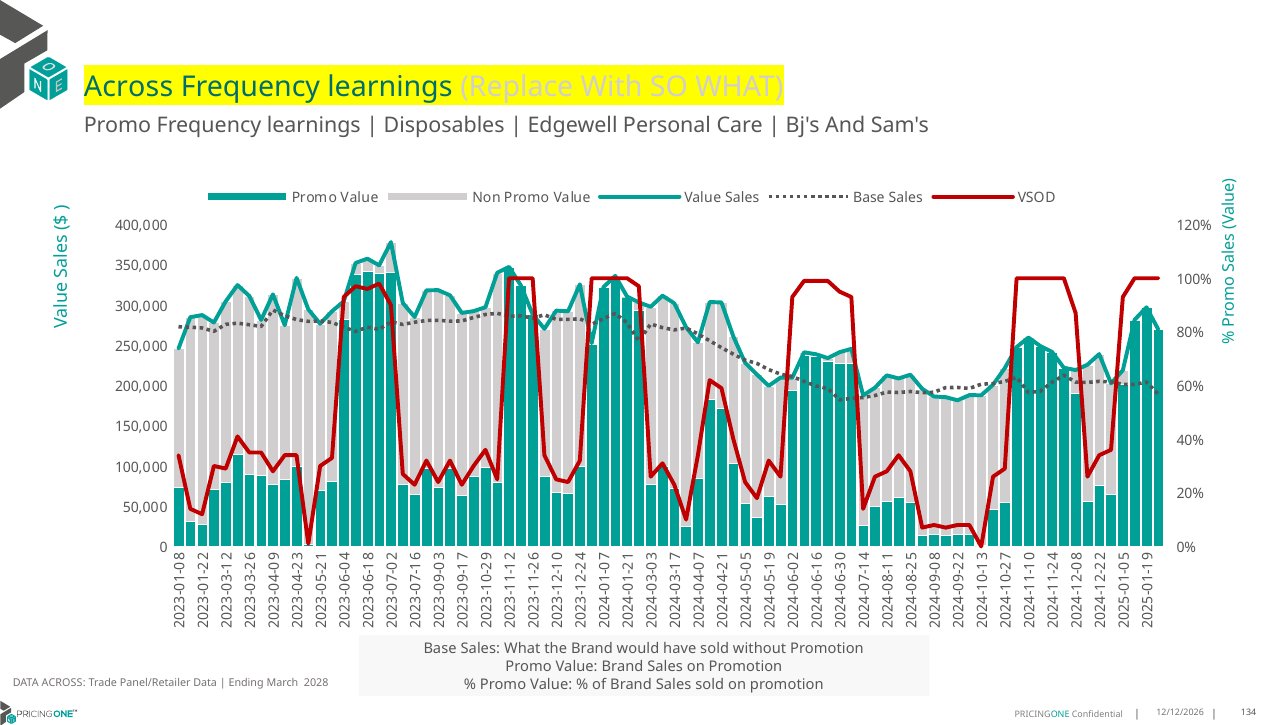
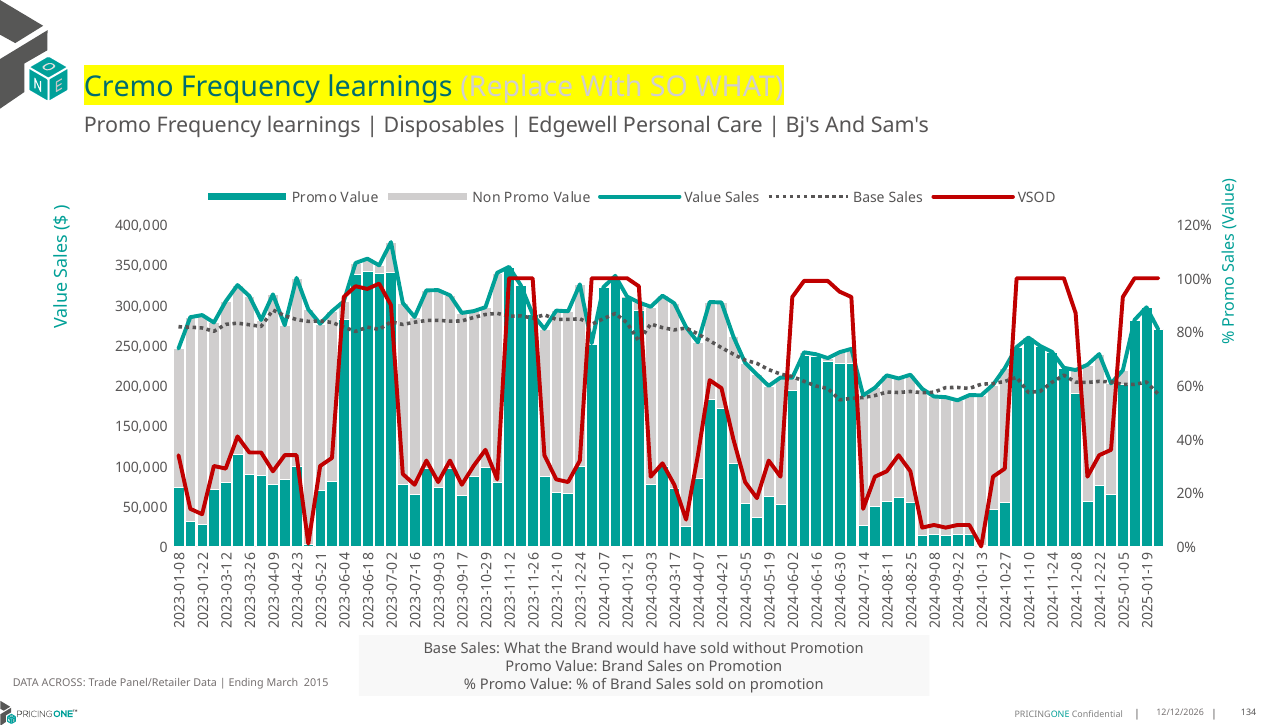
Across at (129, 87): Across -> Cremo
2028: 2028 -> 2015
